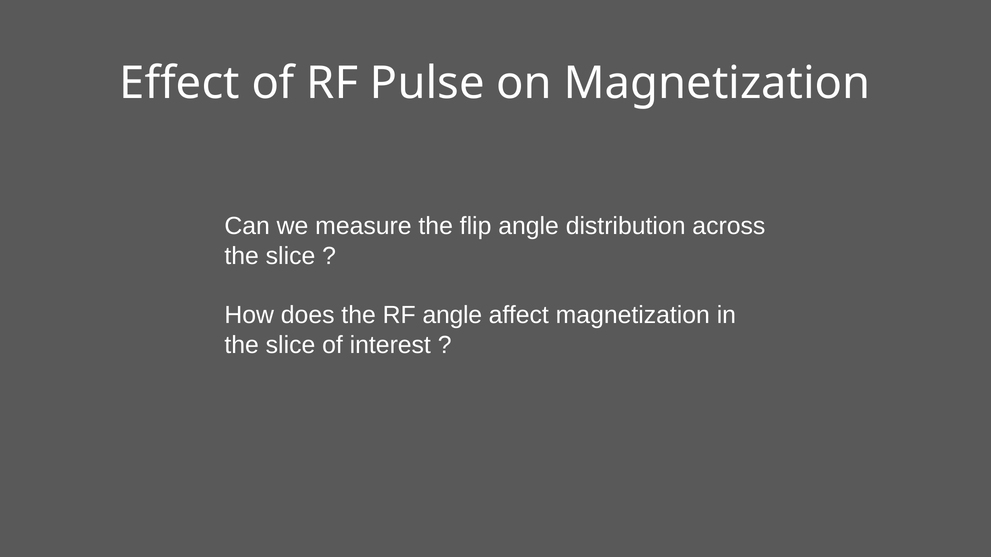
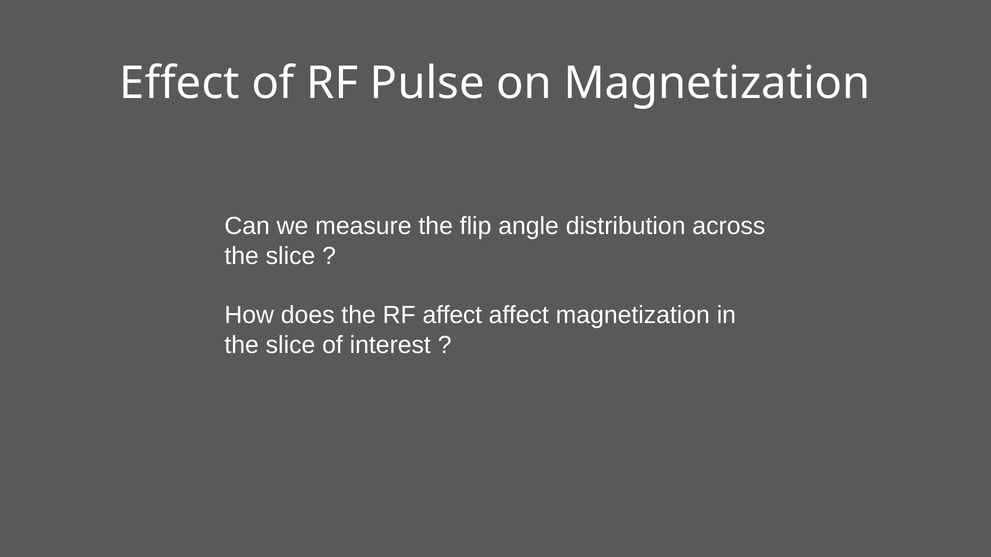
RF angle: angle -> affect
